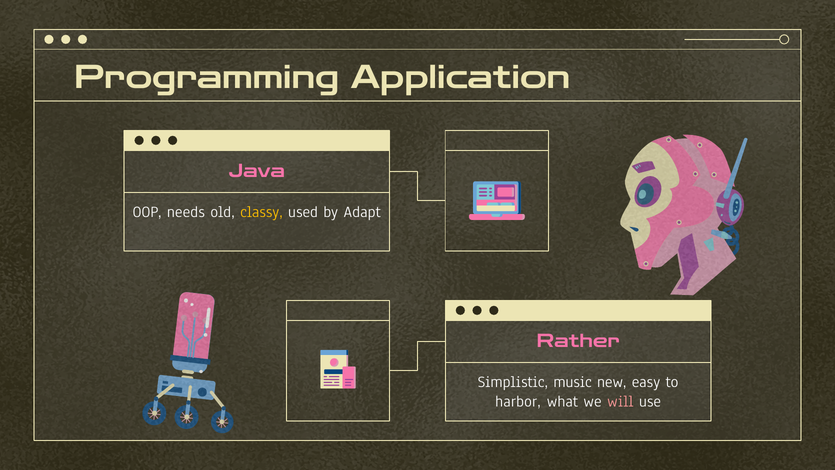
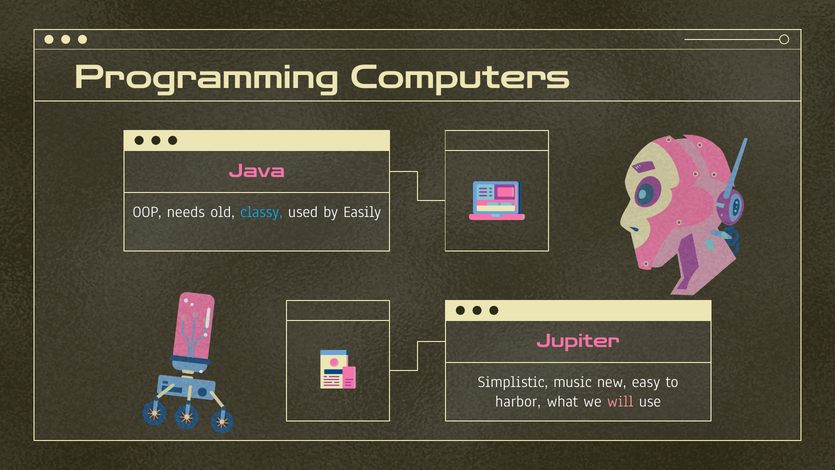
Application: Application -> Computers
classy colour: yellow -> light blue
Adapt: Adapt -> Easily
Rather: Rather -> Jupiter
